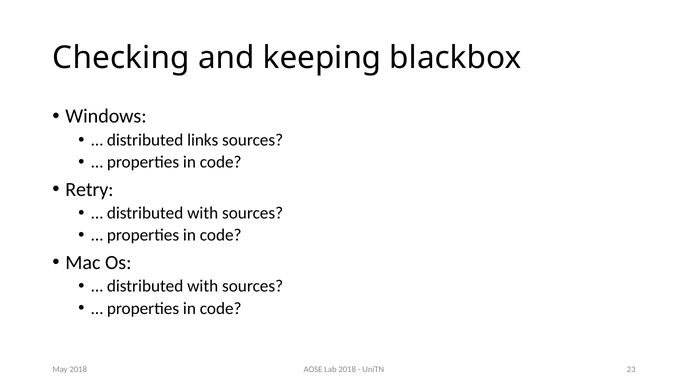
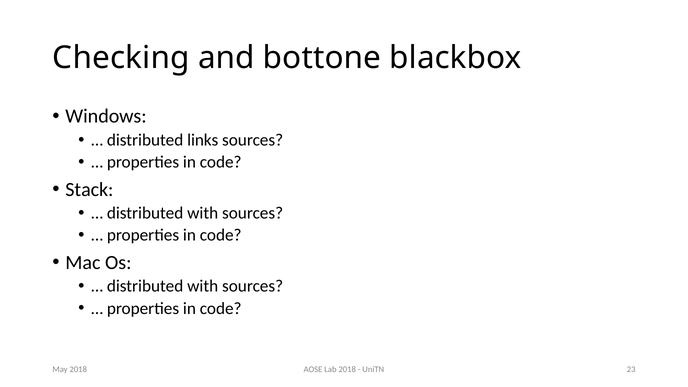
keeping: keeping -> bottone
Retry: Retry -> Stack
